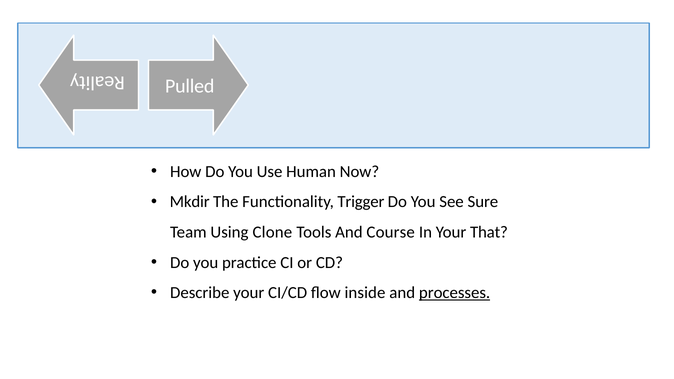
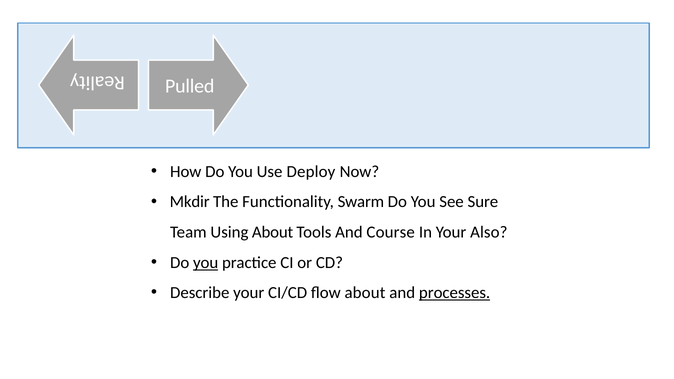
Human: Human -> Deploy
Trigger: Trigger -> Swarm
Using Clone: Clone -> About
That: That -> Also
you at (206, 263) underline: none -> present
flow inside: inside -> about
